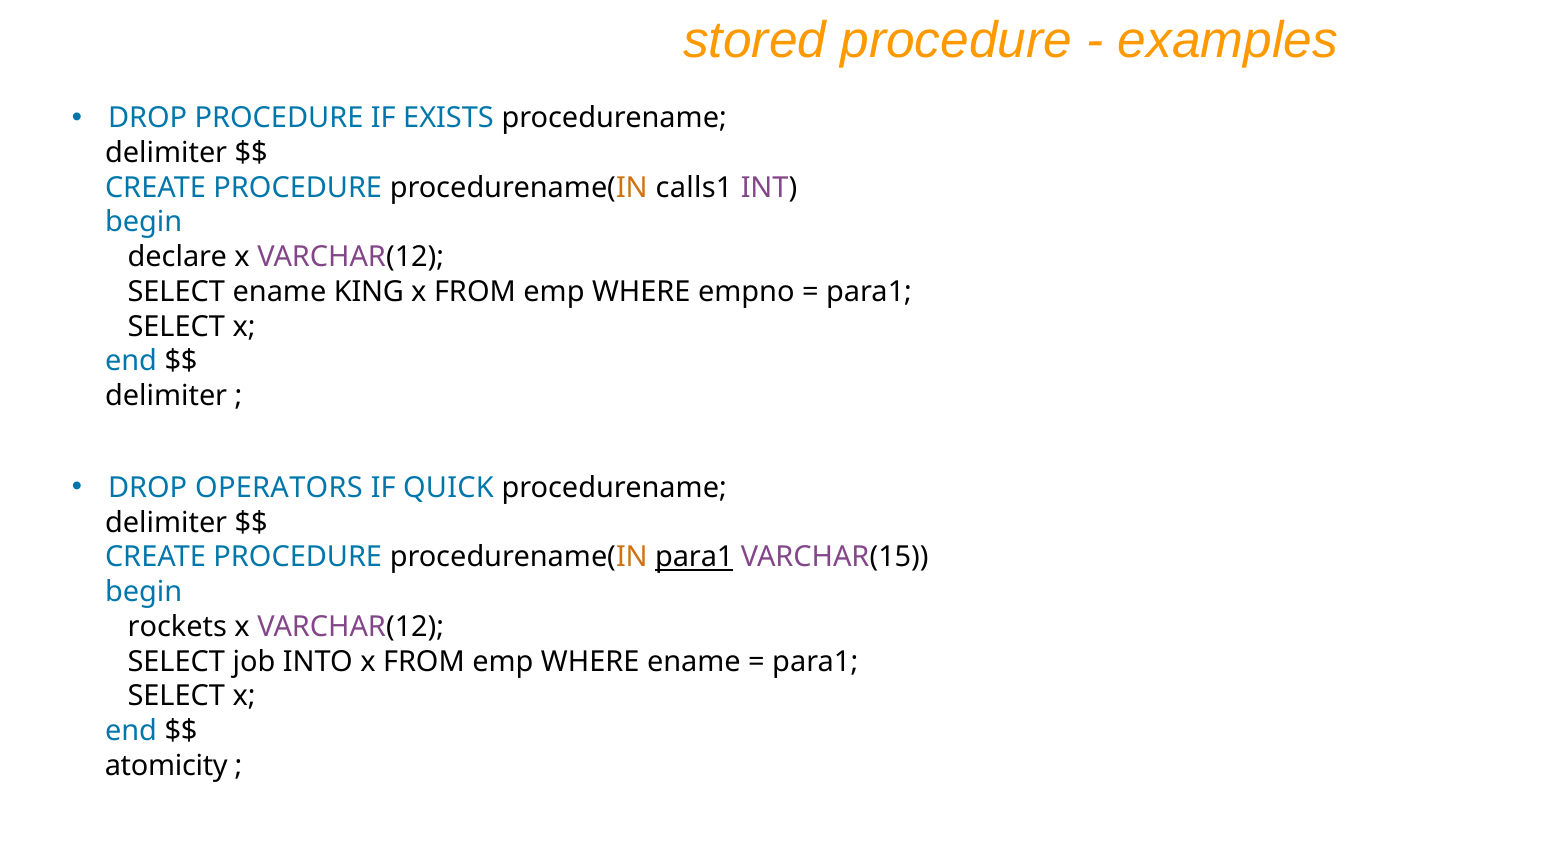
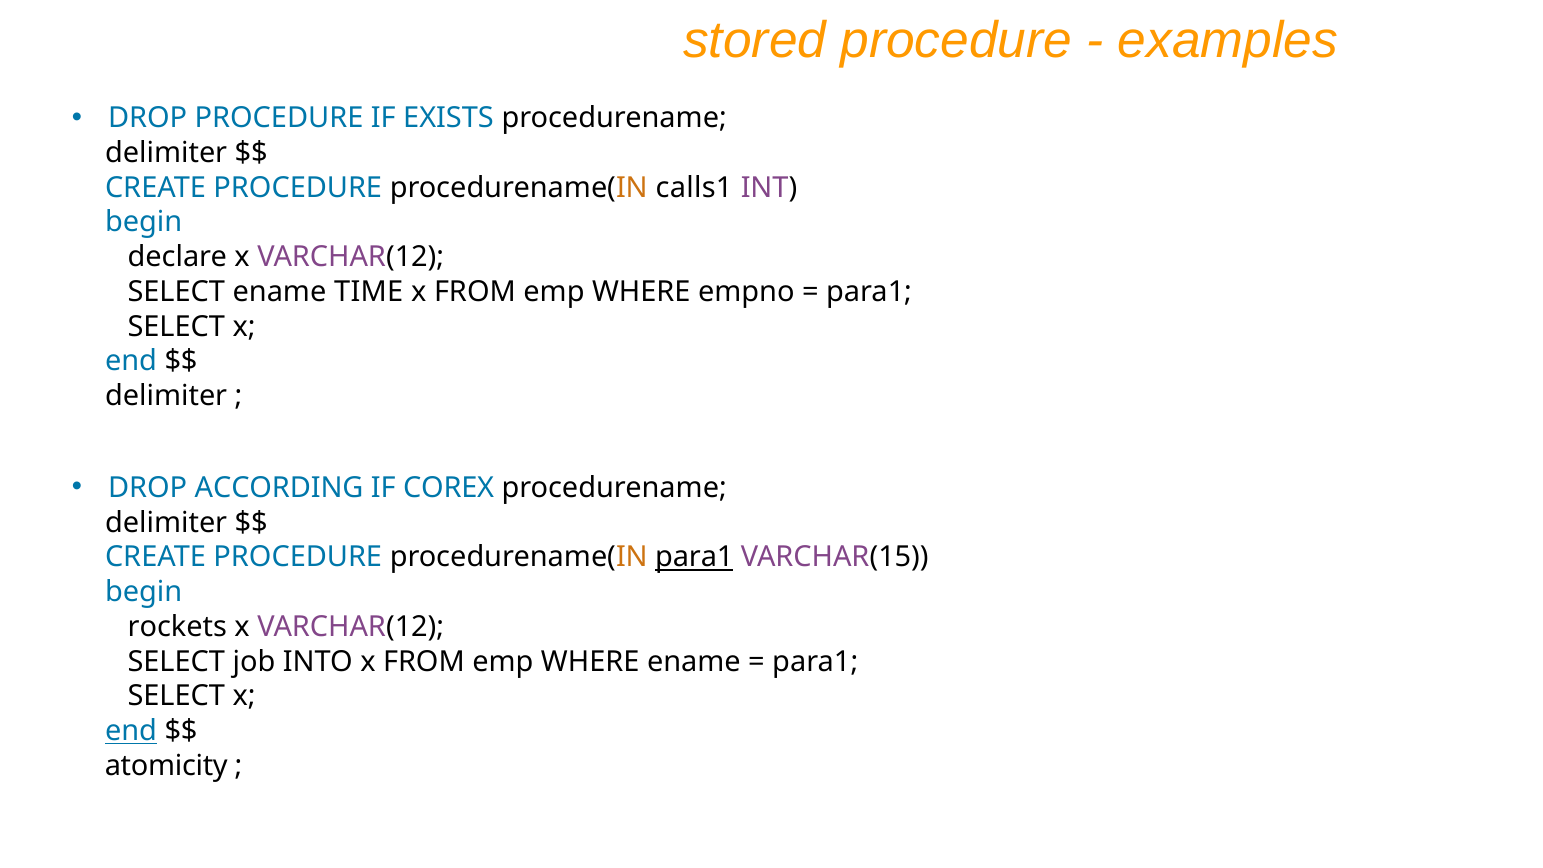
KING: KING -> TIME
OPERATORS: OPERATORS -> ACCORDING
QUICK: QUICK -> COREX
end at (131, 731) underline: none -> present
